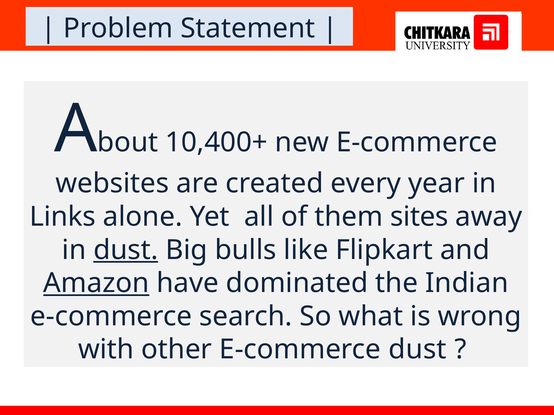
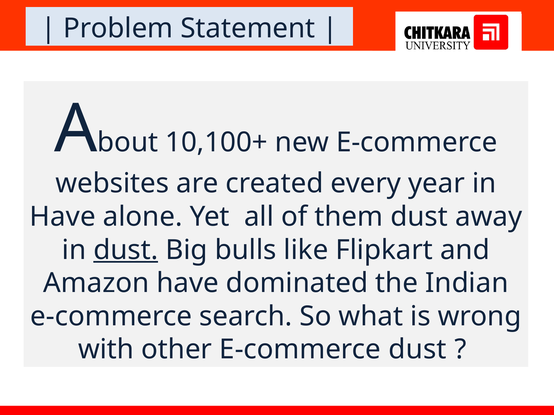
10,400+: 10,400+ -> 10,100+
Links at (63, 217): Links -> Have
them sites: sites -> dust
Amazon underline: present -> none
